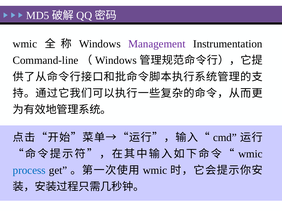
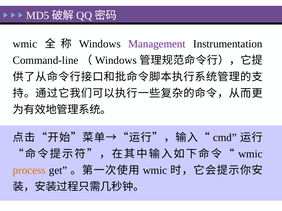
process colour: blue -> orange
